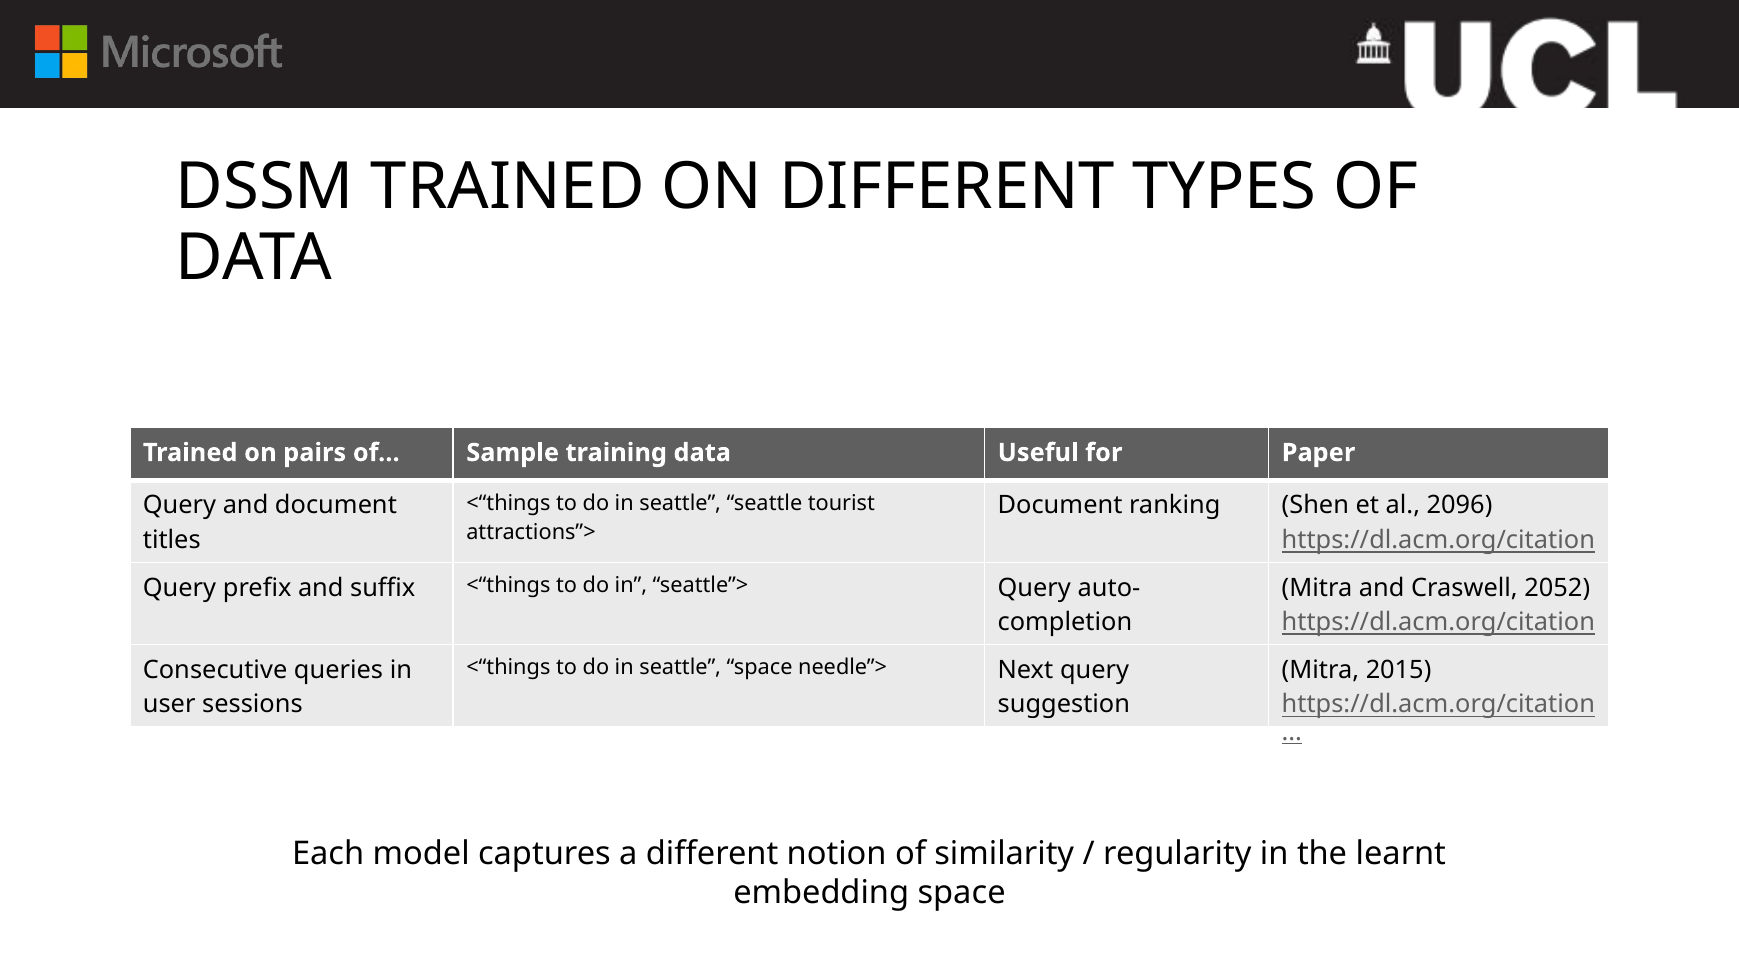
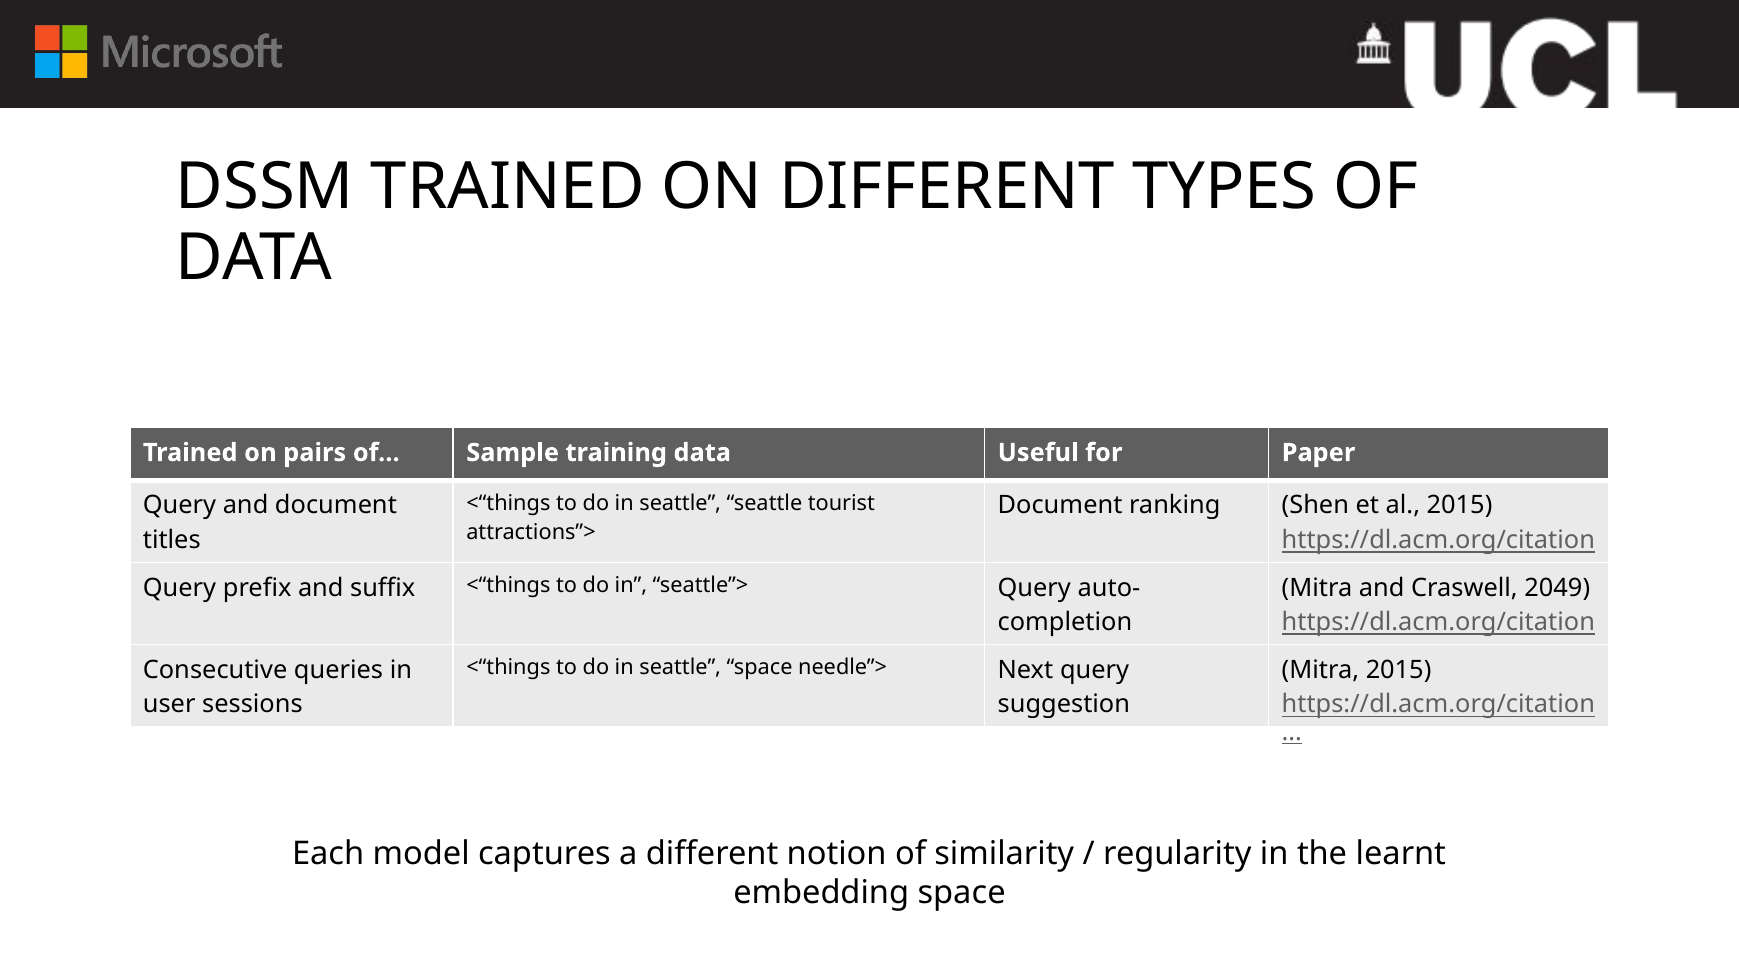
al 2096: 2096 -> 2015
2052: 2052 -> 2049
